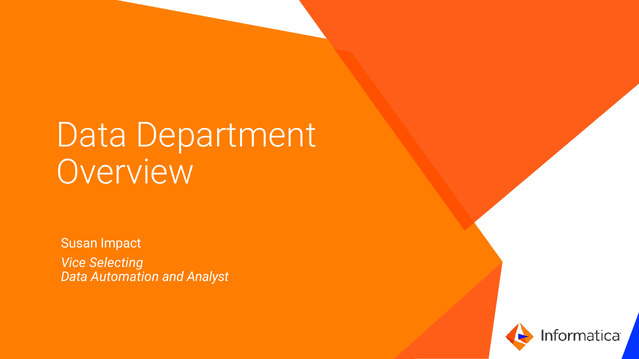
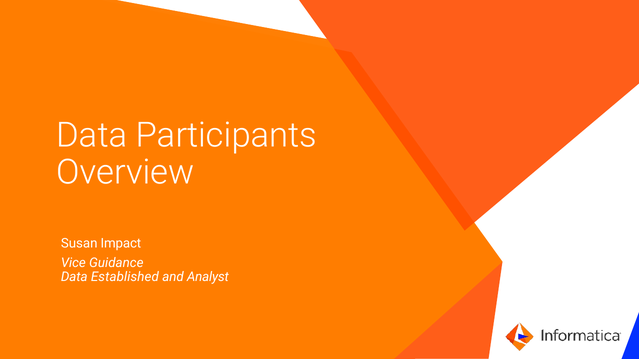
Department: Department -> Participants
Selecting: Selecting -> Guidance
Automation: Automation -> Established
